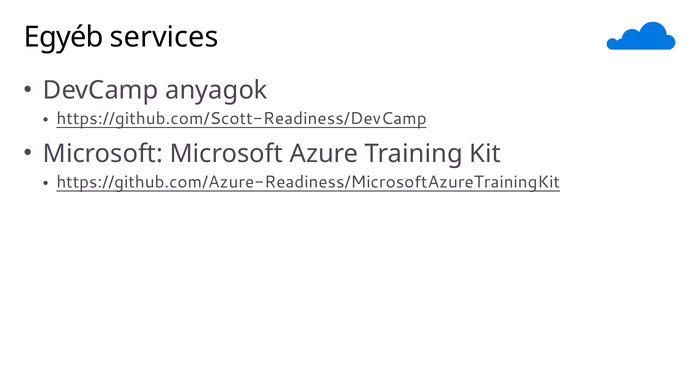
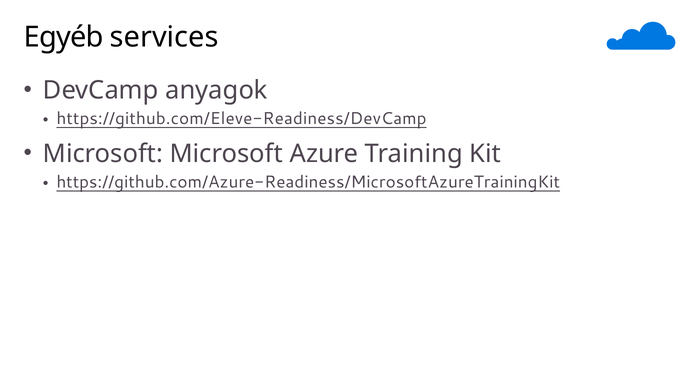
https://github.com/Scott-Readiness/DevCamp: https://github.com/Scott-Readiness/DevCamp -> https://github.com/Eleve-Readiness/DevCamp
